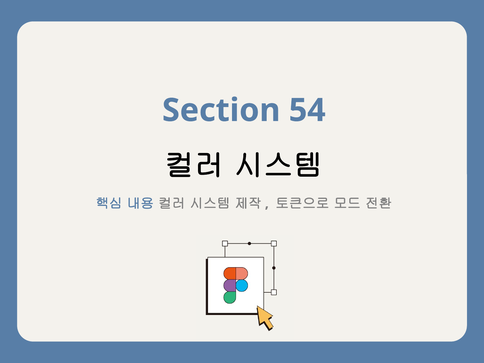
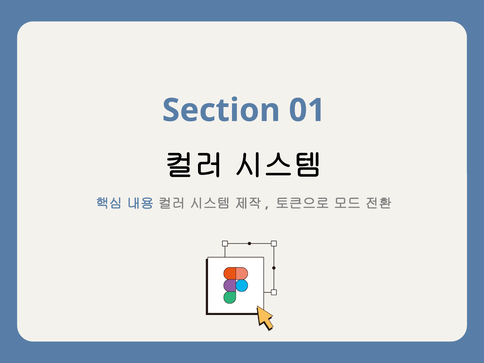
54: 54 -> 01
